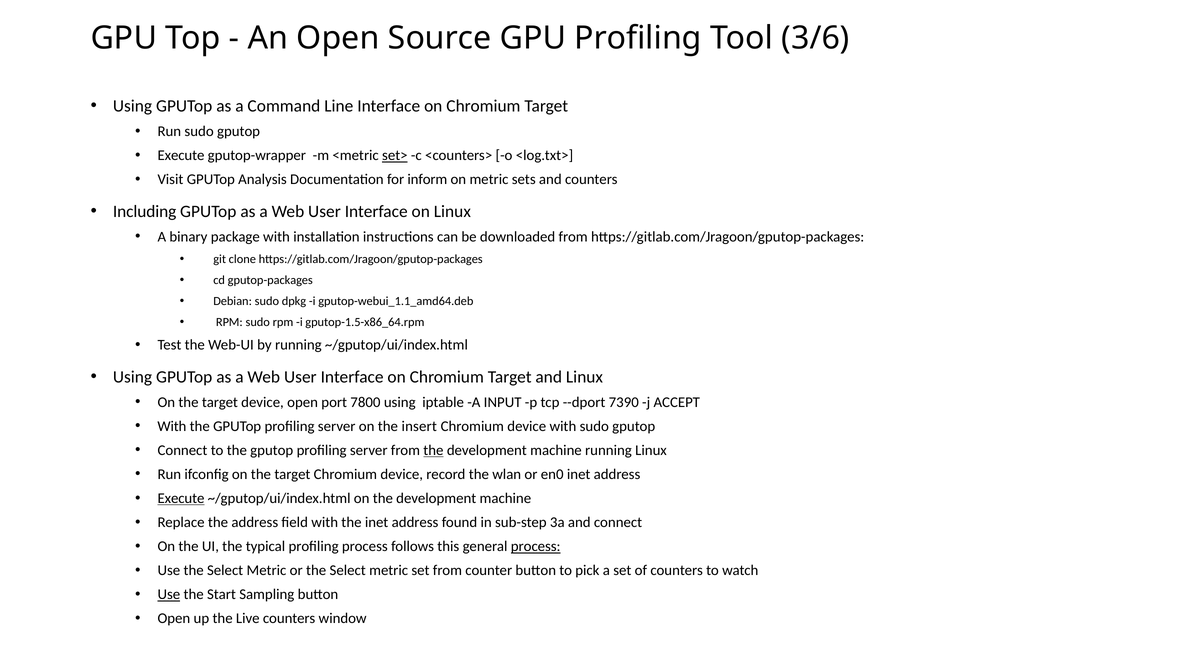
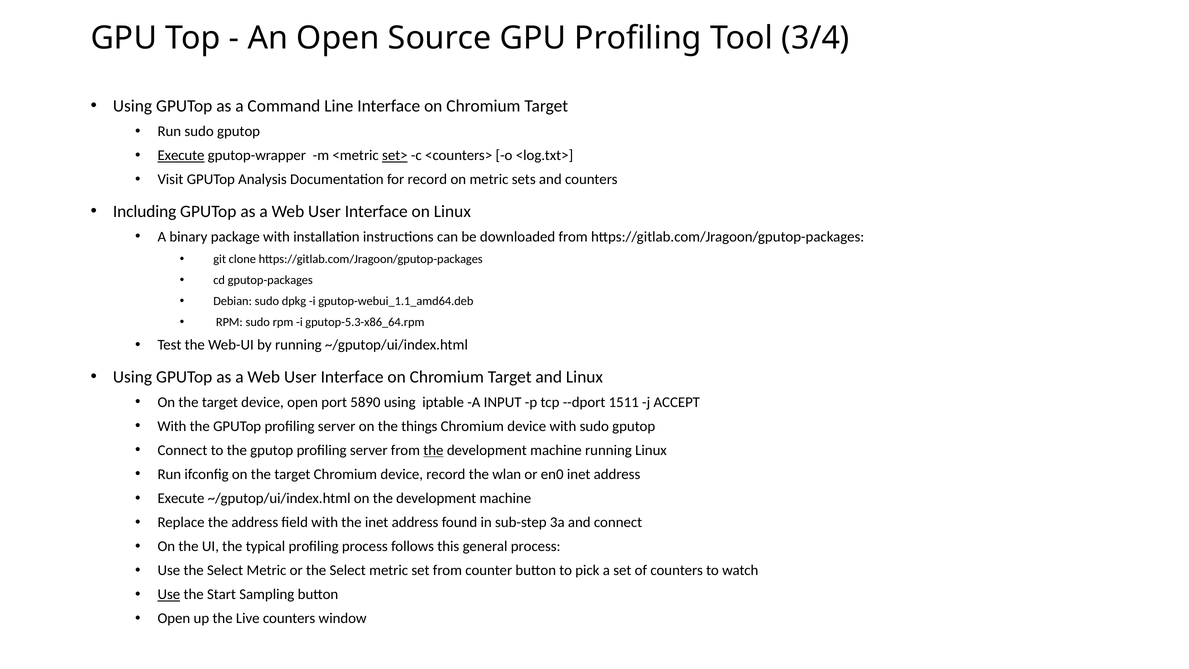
3/6: 3/6 -> 3/4
Execute at (181, 155) underline: none -> present
for inform: inform -> record
gputop-1.5-x86_64.rpm: gputop-1.5-x86_64.rpm -> gputop-5.3-x86_64.rpm
7800: 7800 -> 5890
7390: 7390 -> 1511
insert: insert -> things
Execute at (181, 498) underline: present -> none
process at (536, 546) underline: present -> none
